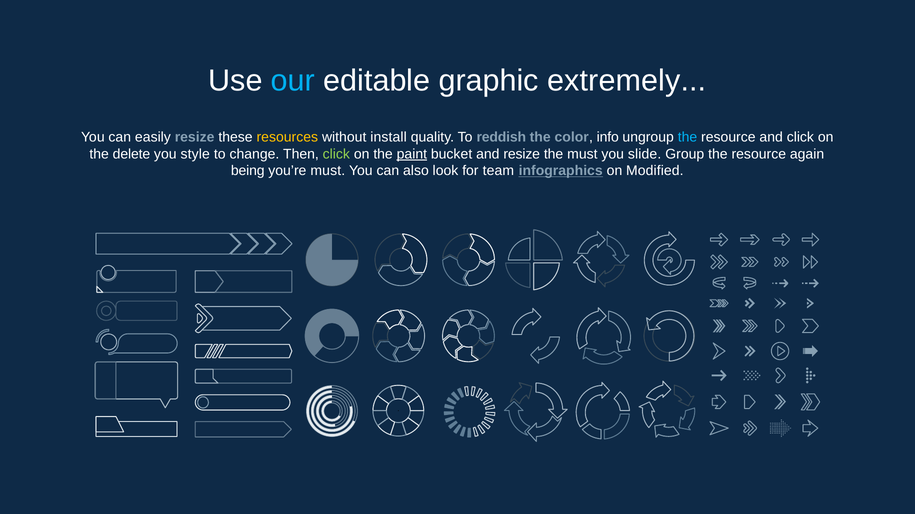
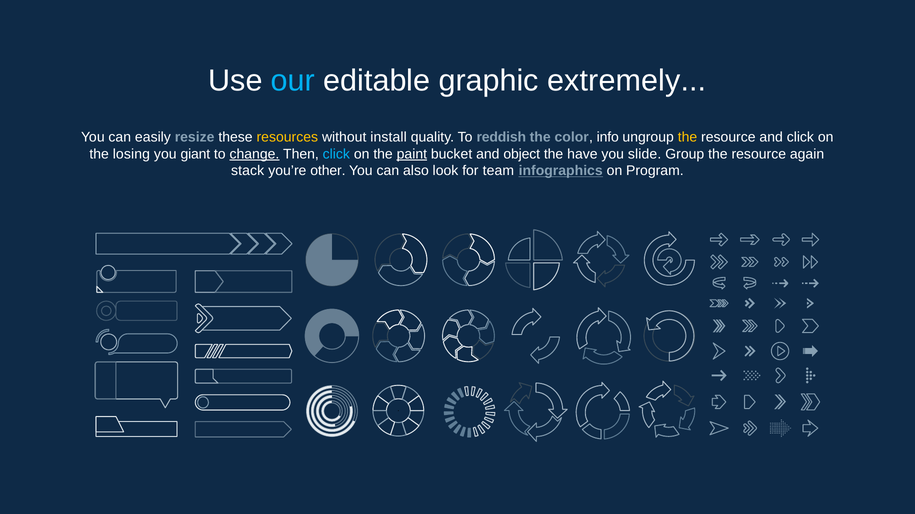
the at (687, 137) colour: light blue -> yellow
delete: delete -> losing
style: style -> giant
change underline: none -> present
click at (336, 154) colour: light green -> light blue
and resize: resize -> object
the must: must -> have
being: being -> stack
you’re must: must -> other
Modified: Modified -> Program
